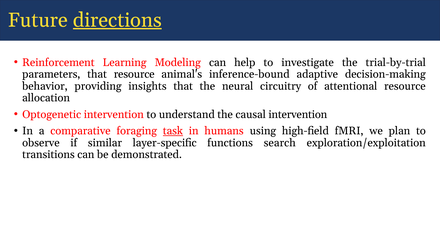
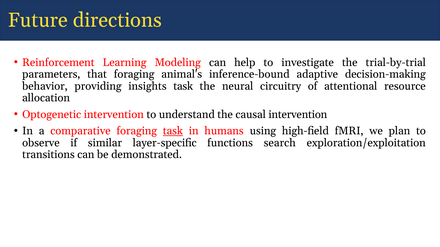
directions underline: present -> none
that resource: resource -> foraging
insights that: that -> task
